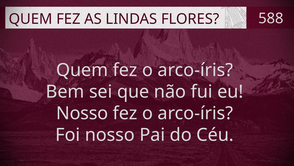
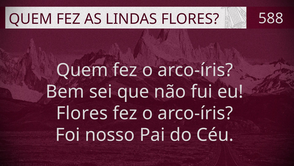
Nosso at (82, 113): Nosso -> Flores
